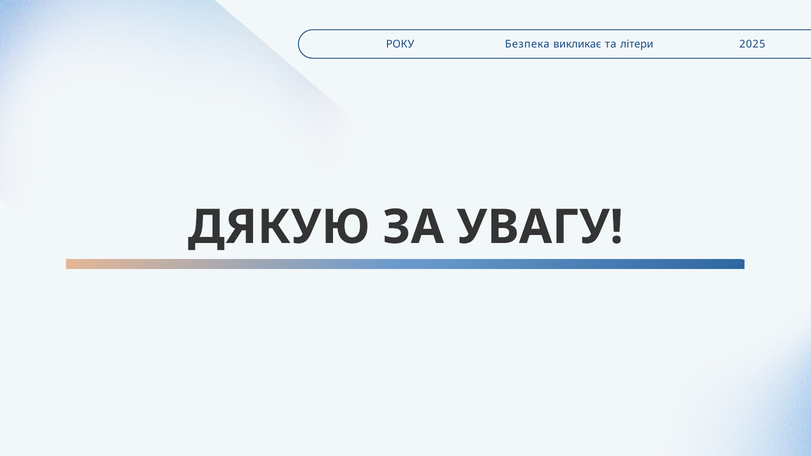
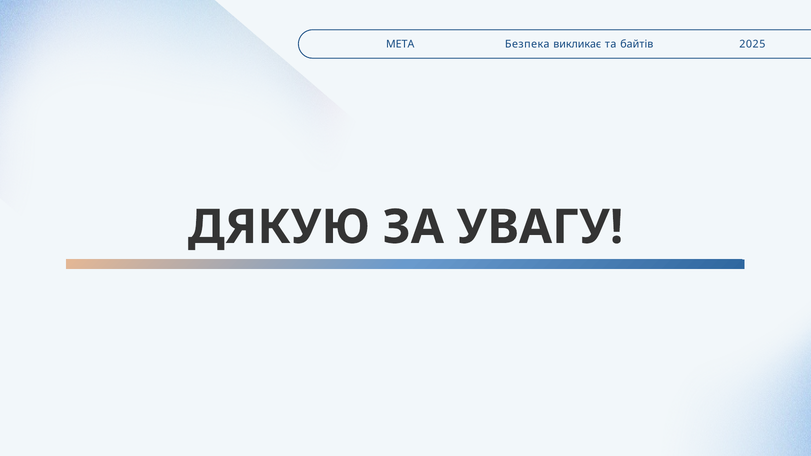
РОКУ: РОКУ -> МЕТА
літери: літери -> байтів
